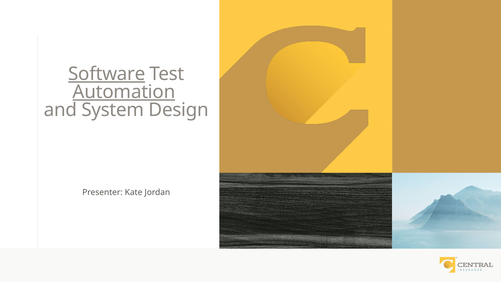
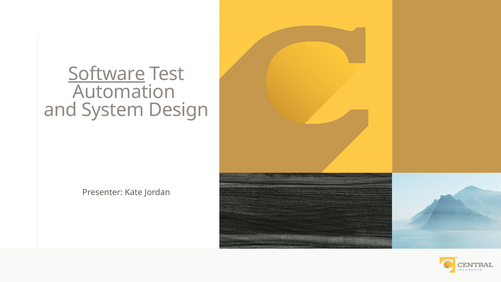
Automation underline: present -> none
